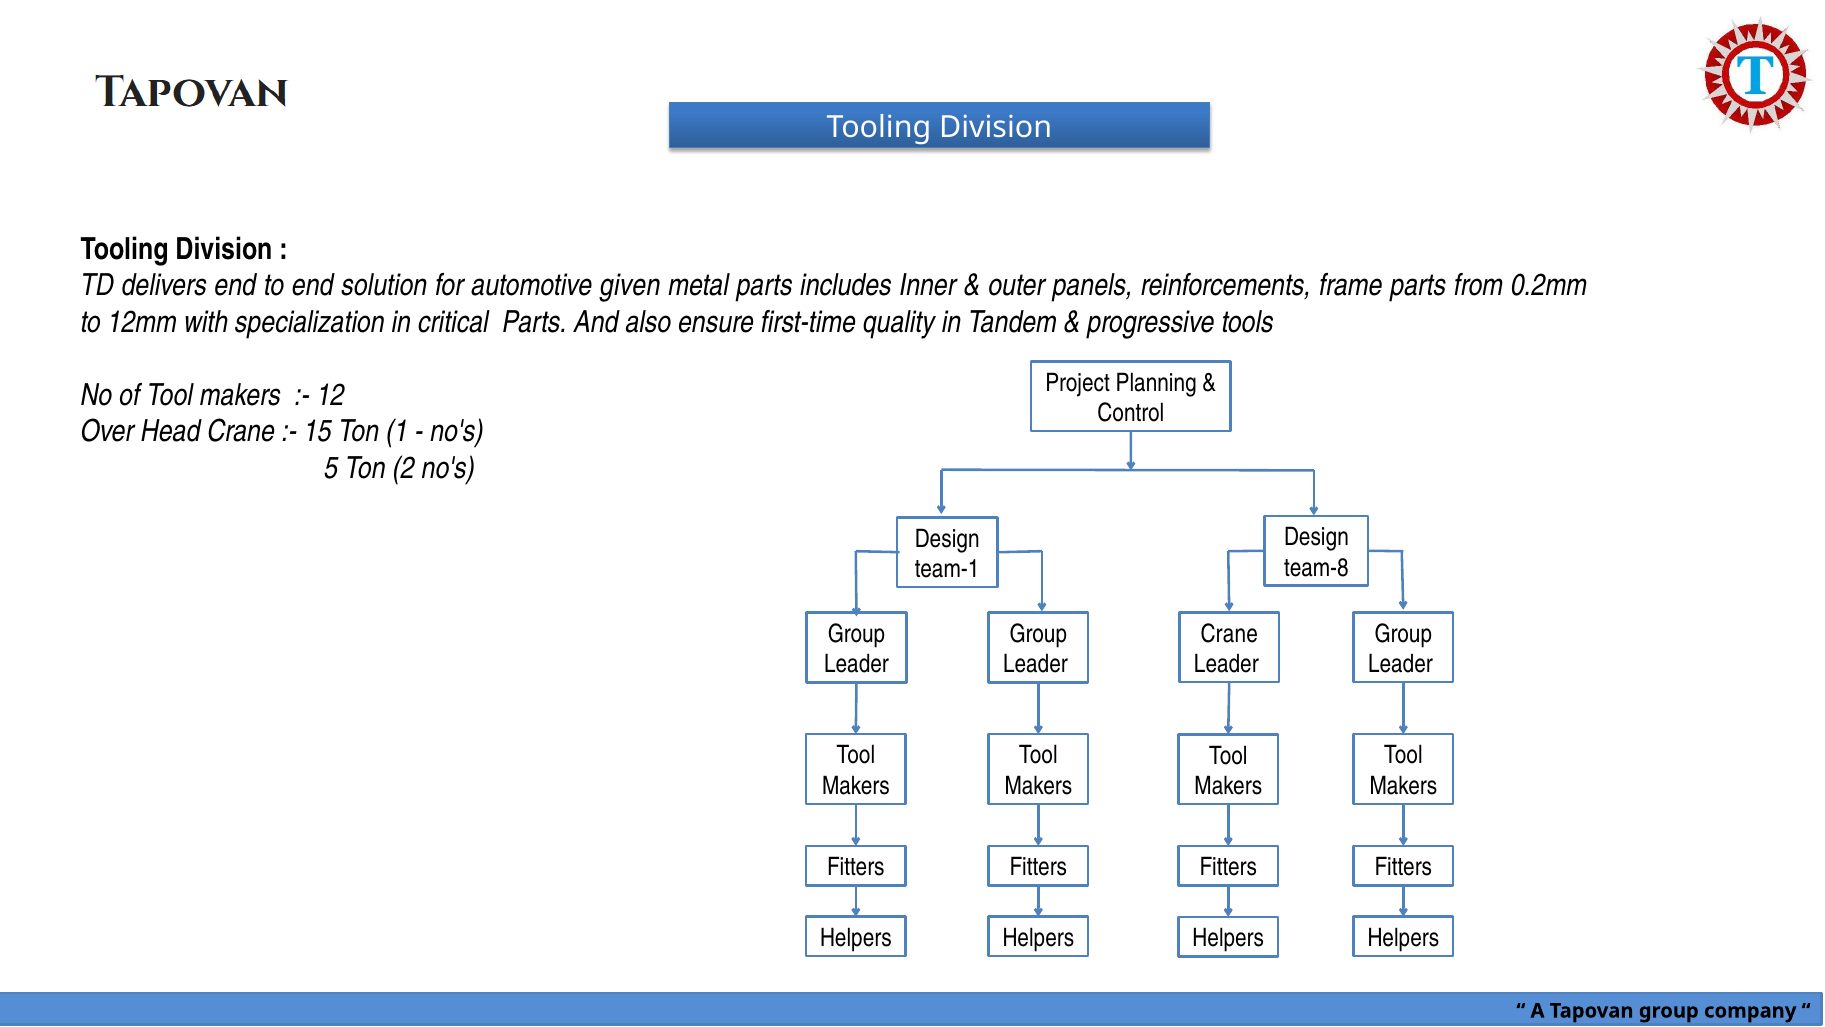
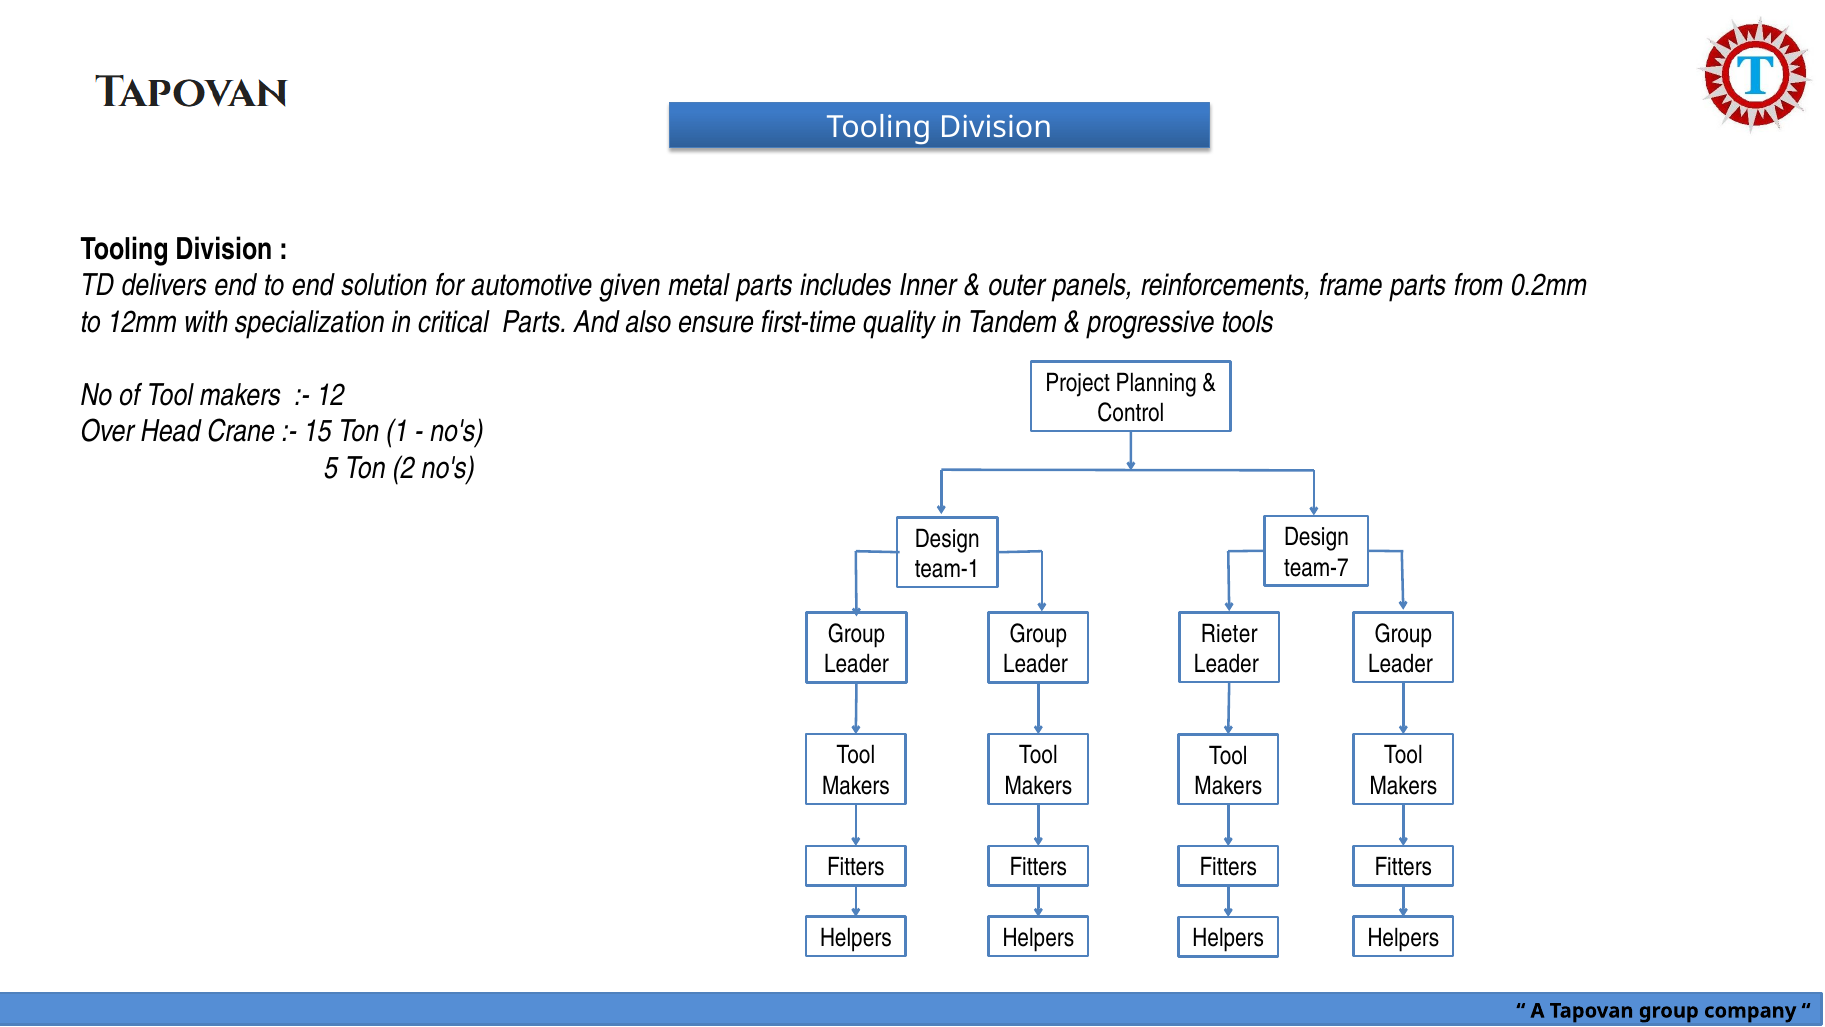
team-8: team-8 -> team-7
Crane at (1229, 634): Crane -> Rieter
